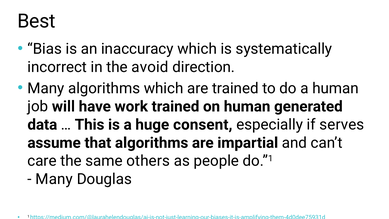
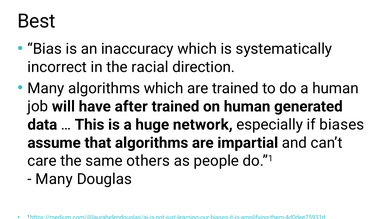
avoid: avoid -> racial
work: work -> after
consent: consent -> network
serves: serves -> biases
